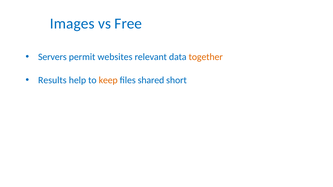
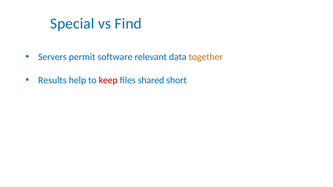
Images: Images -> Special
Free: Free -> Find
websites: websites -> software
keep colour: orange -> red
